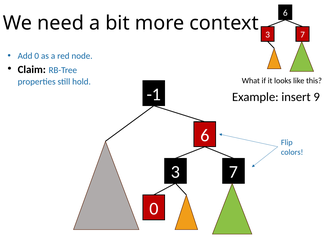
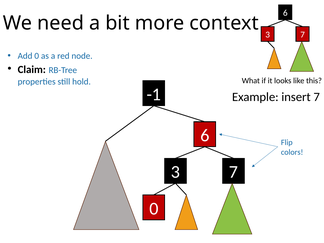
insert 9: 9 -> 7
